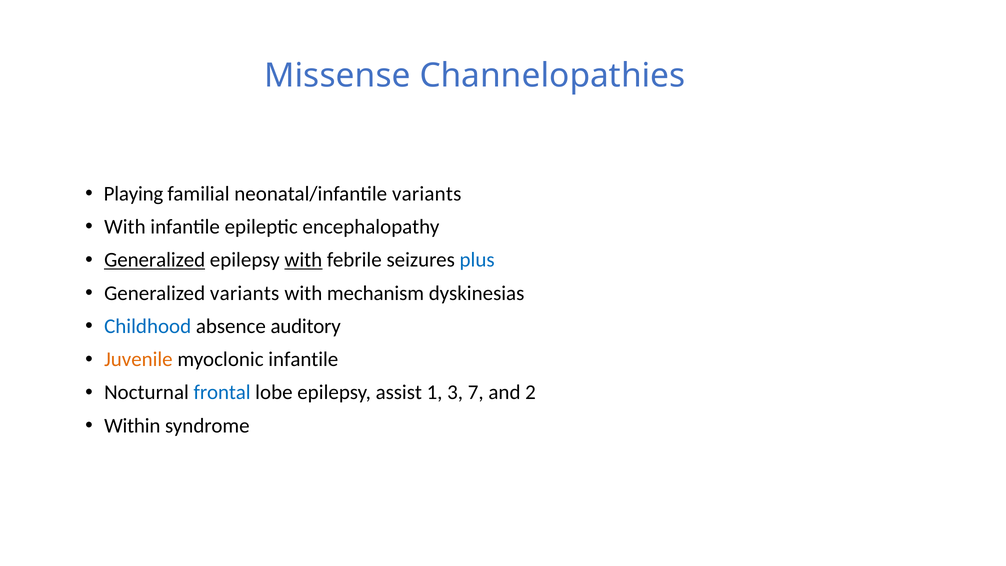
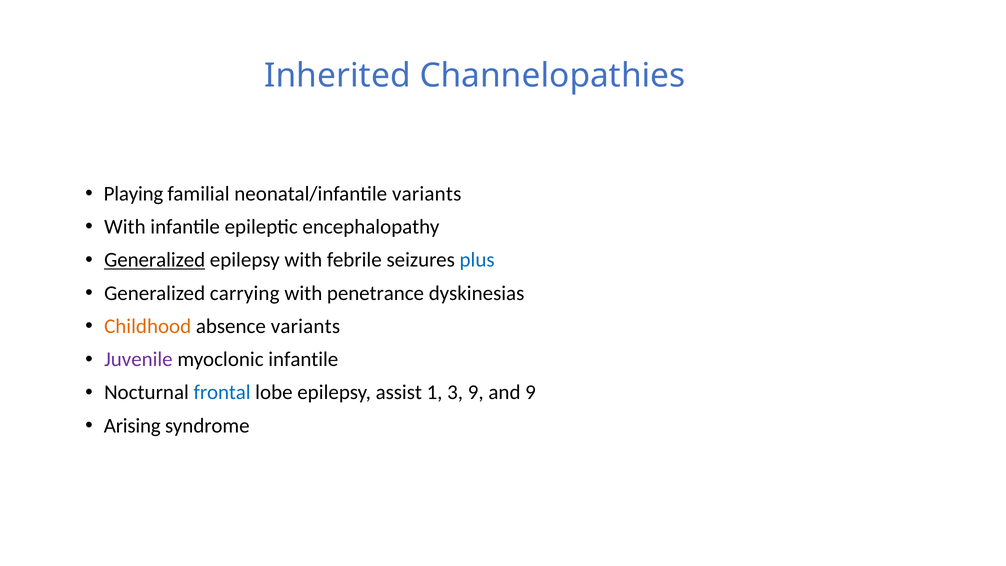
Missense: Missense -> Inherited
with at (303, 260) underline: present -> none
Generalized variants: variants -> carrying
mechanism: mechanism -> penetrance
Childhood colour: blue -> orange
absence auditory: auditory -> variants
Juvenile colour: orange -> purple
3 7: 7 -> 9
and 2: 2 -> 9
Within: Within -> Arising
